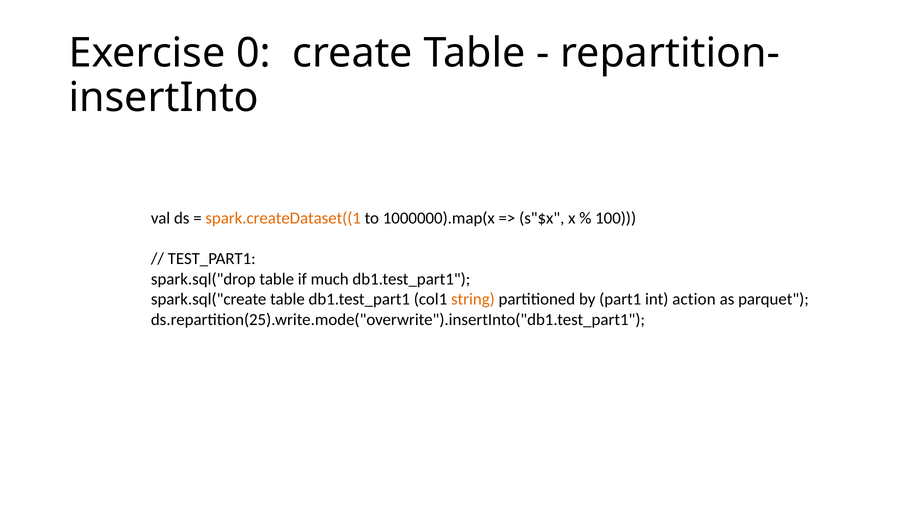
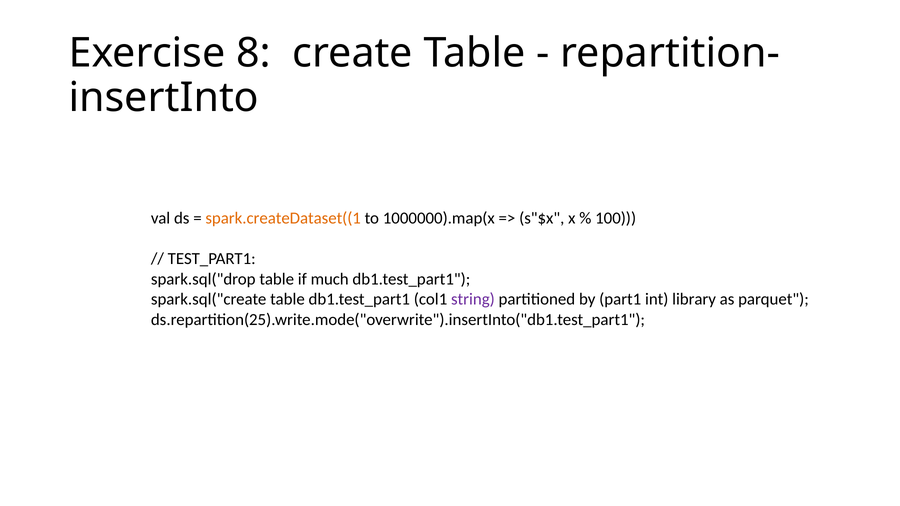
0: 0 -> 8
string colour: orange -> purple
action: action -> library
